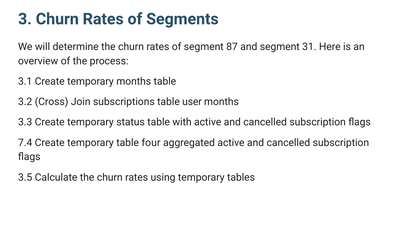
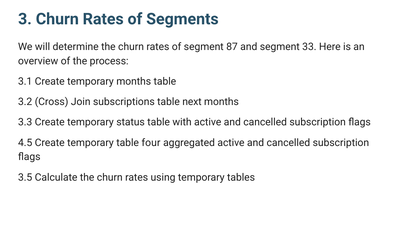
31: 31 -> 33
user: user -> next
7.4: 7.4 -> 4.5
